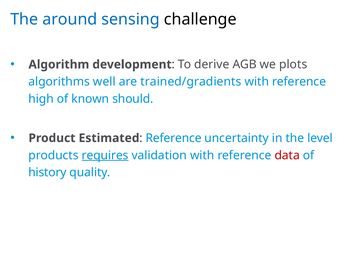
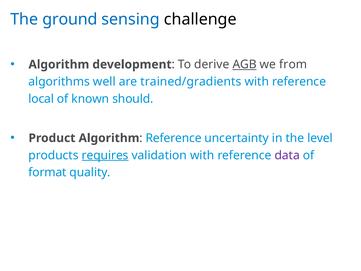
around: around -> ground
AGB underline: none -> present
plots: plots -> from
high: high -> local
Product Estimated: Estimated -> Algorithm
data colour: red -> purple
history: history -> format
